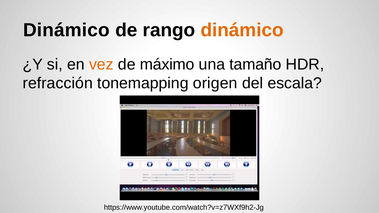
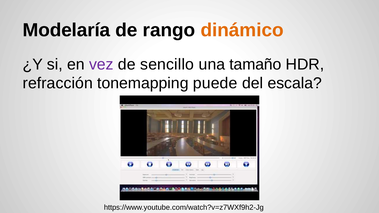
Dinámico at (66, 30): Dinámico -> Modelaría
vez colour: orange -> purple
máximo: máximo -> sencillo
origen: origen -> puede
